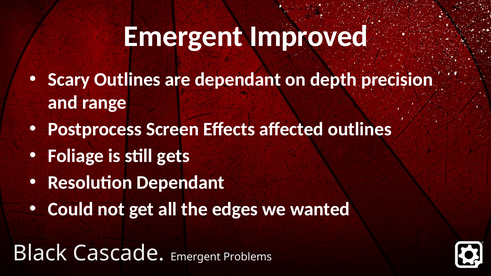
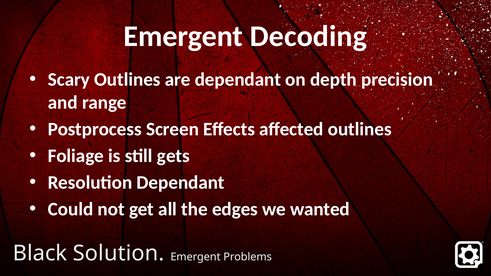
Improved: Improved -> Decoding
Cascade: Cascade -> Solution
